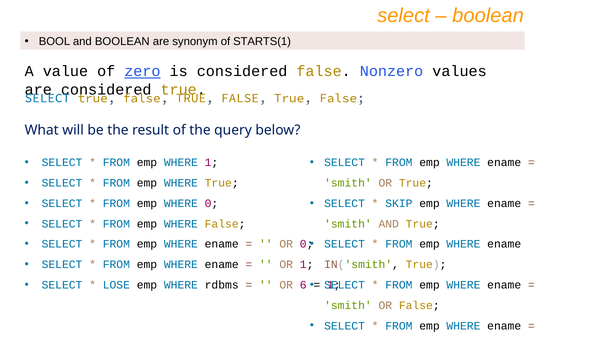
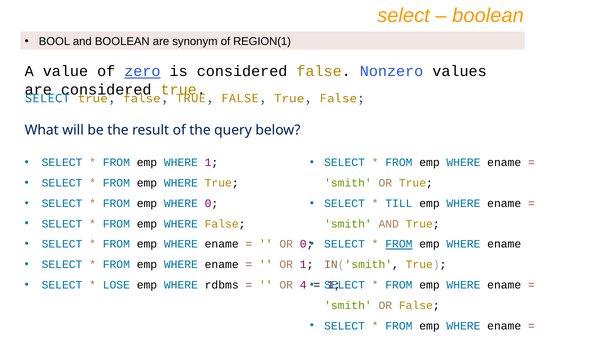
STARTS(1: STARTS(1 -> REGION(1
SKIP: SKIP -> TILL
FROM at (399, 244) underline: none -> present
6: 6 -> 4
